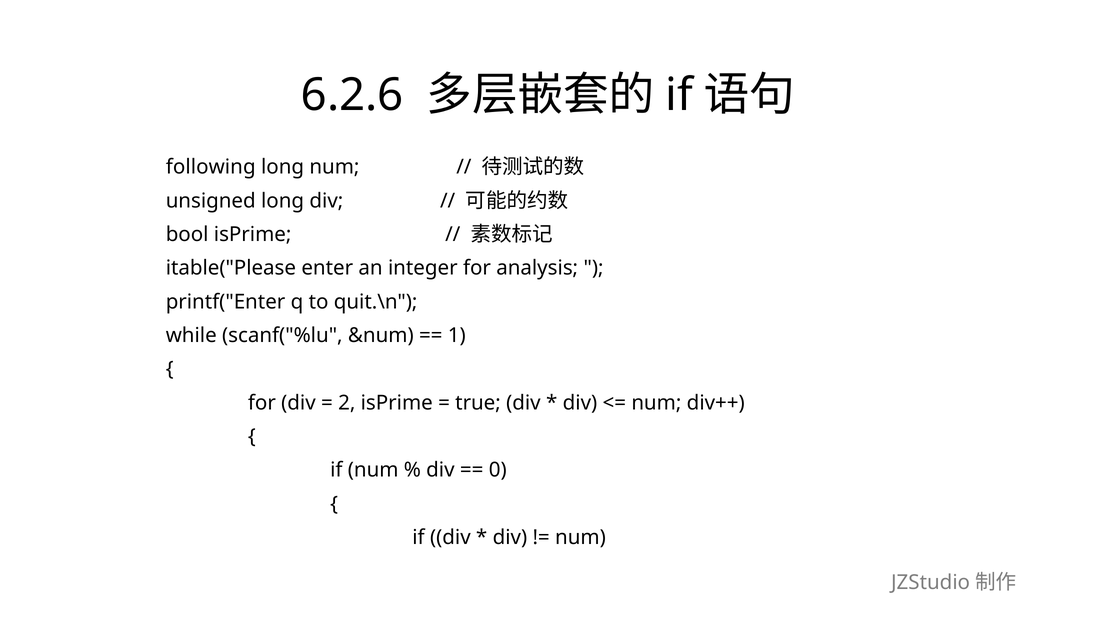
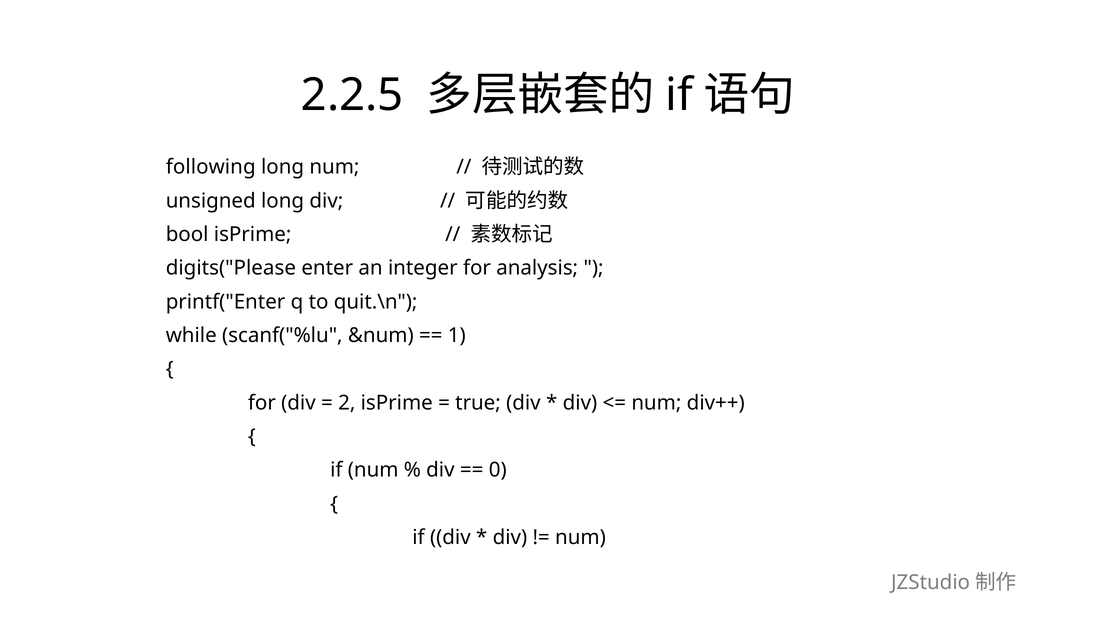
6.2.6: 6.2.6 -> 2.2.5
itable("Please: itable("Please -> digits("Please
